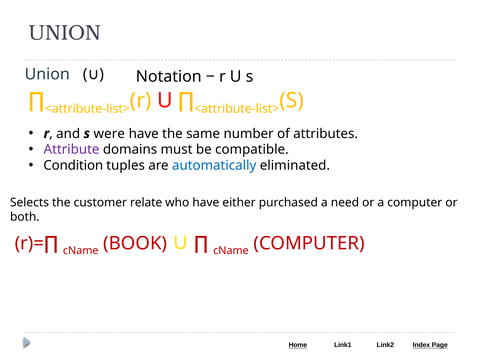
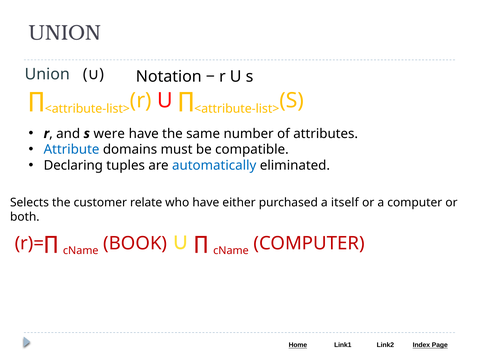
Attribute colour: purple -> blue
Condition: Condition -> Declaring
need: need -> itself
